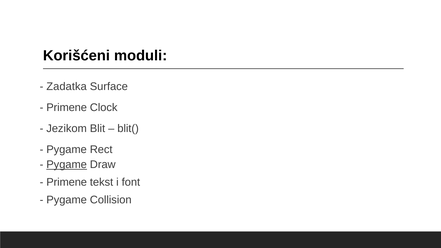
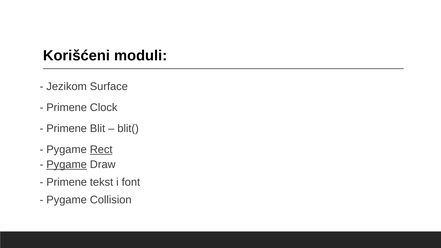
Zadatka: Zadatka -> Jezikom
Jezikom at (67, 129): Jezikom -> Primene
Rect underline: none -> present
